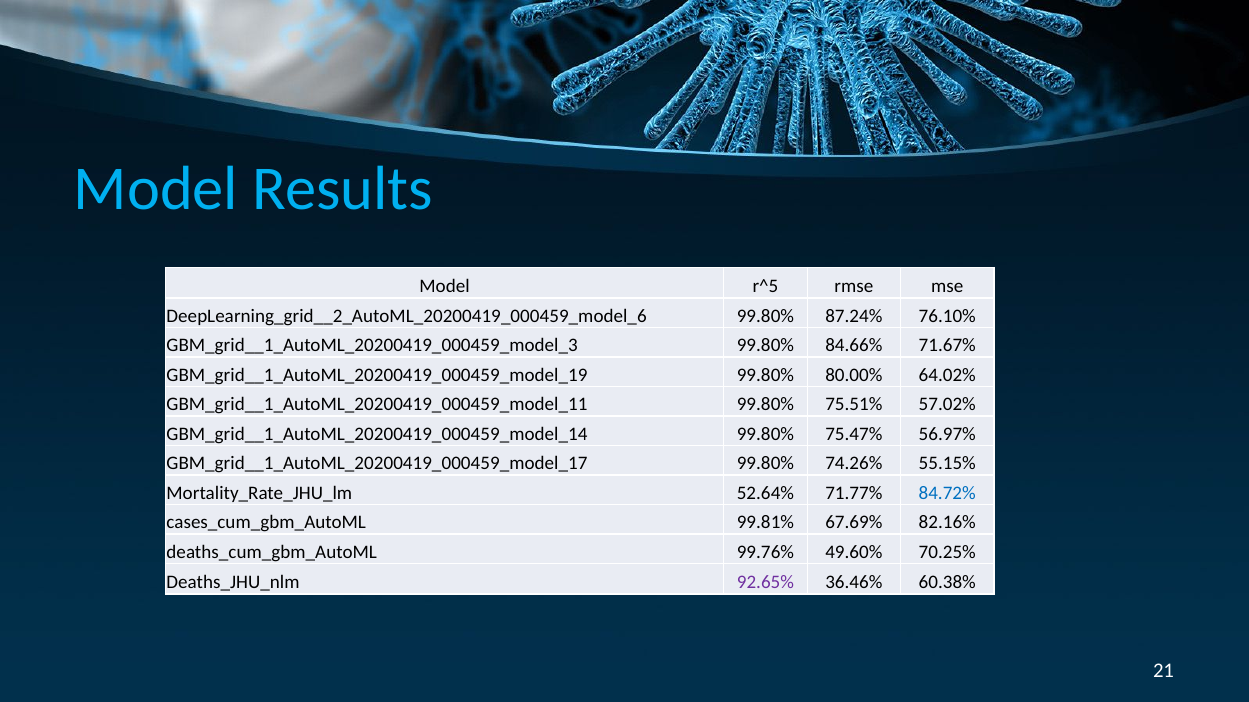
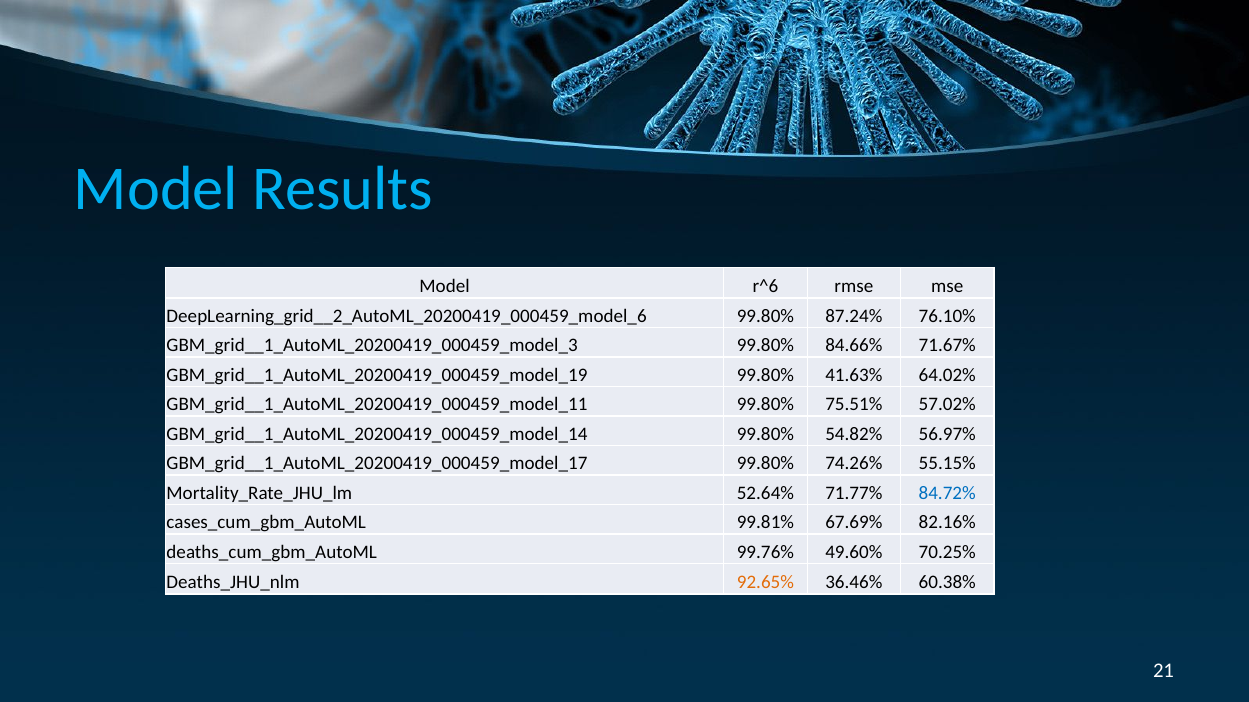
r^5: r^5 -> r^6
80.00%: 80.00% -> 41.63%
75.47%: 75.47% -> 54.82%
92.65% colour: purple -> orange
